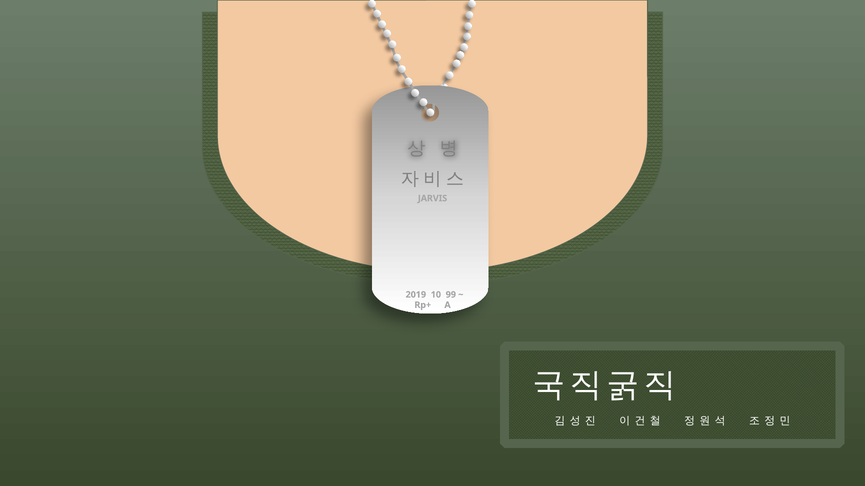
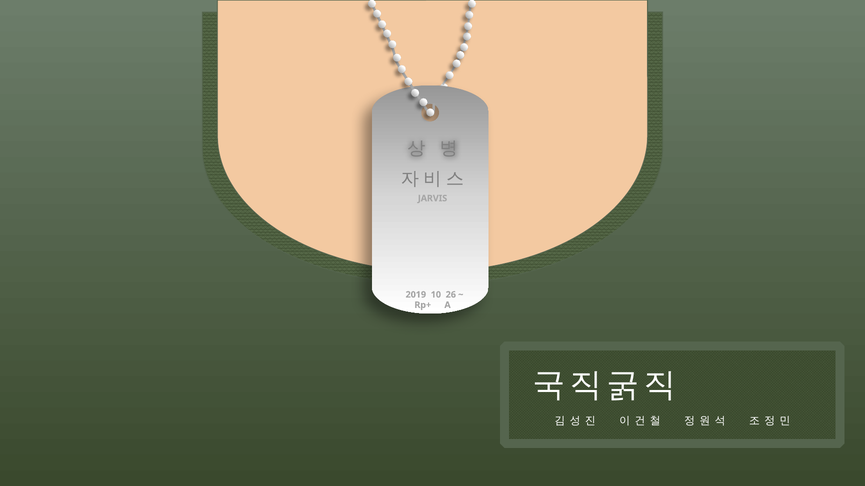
99: 99 -> 26
